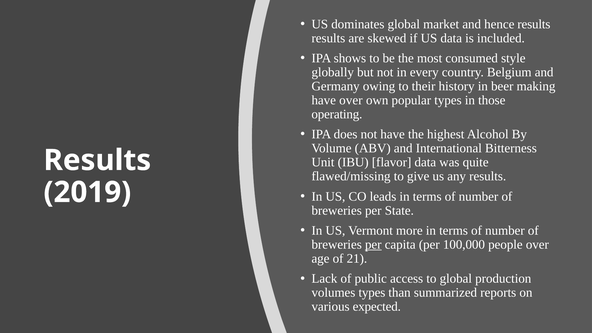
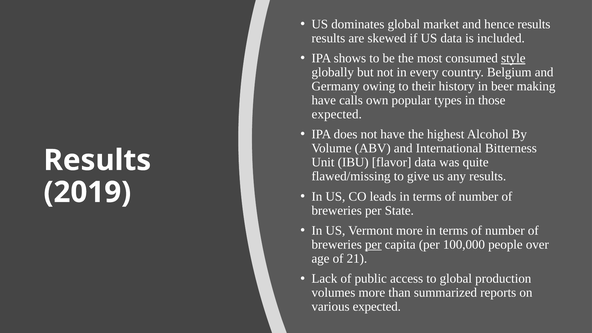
style underline: none -> present
have over: over -> calls
operating at (337, 114): operating -> expected
volumes types: types -> more
